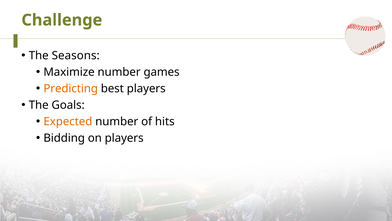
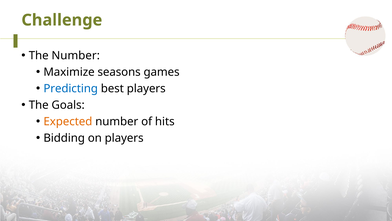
The Seasons: Seasons -> Number
Maximize number: number -> seasons
Predicting colour: orange -> blue
